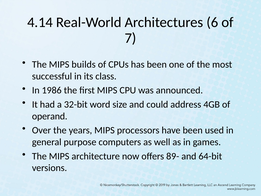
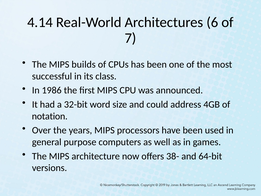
operand: operand -> notation
89-: 89- -> 38-
